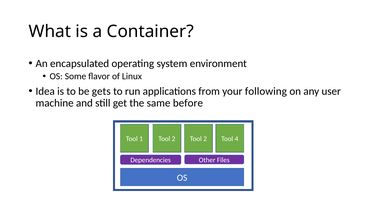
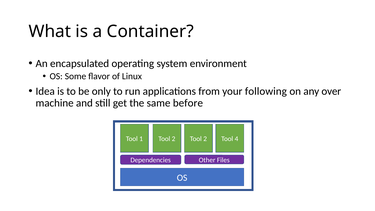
gets: gets -> only
user: user -> over
